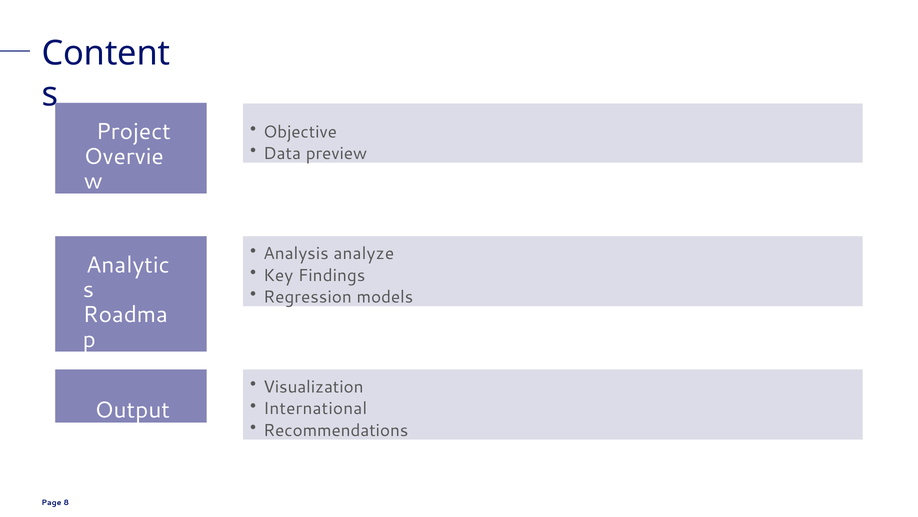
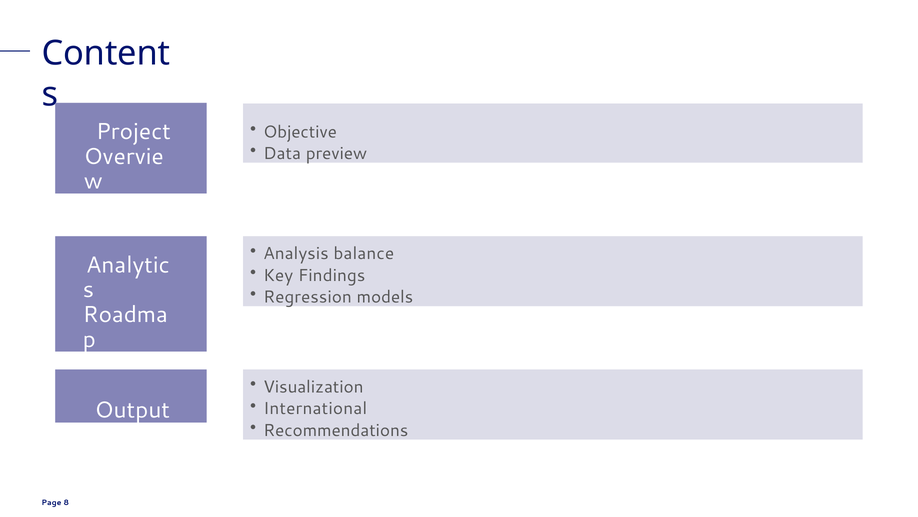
analyze: analyze -> balance
